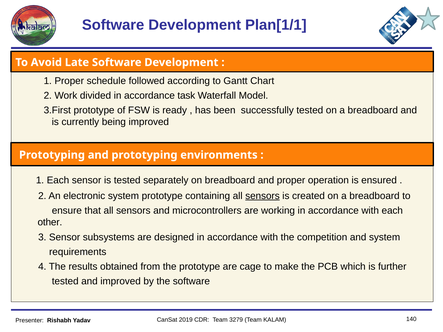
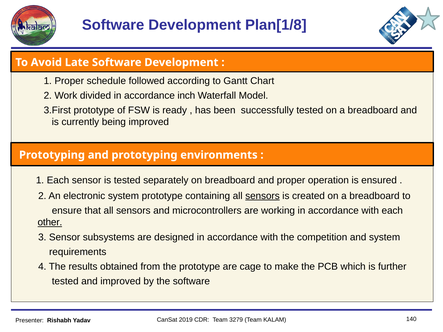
Plan[1/1: Plan[1/1 -> Plan[1/8
task: task -> inch
other underline: none -> present
